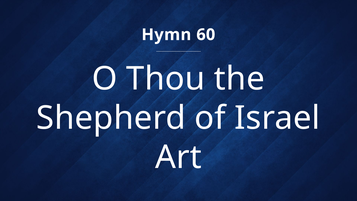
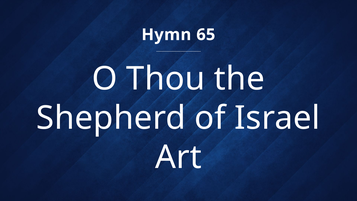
60: 60 -> 65
